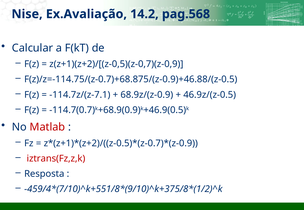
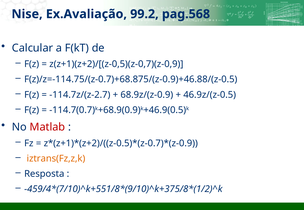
14.2: 14.2 -> 99.2
-114.7z/(z-7.1: -114.7z/(z-7.1 -> -114.7z/(z-2.7
iztrans(Fz,z,k colour: red -> orange
